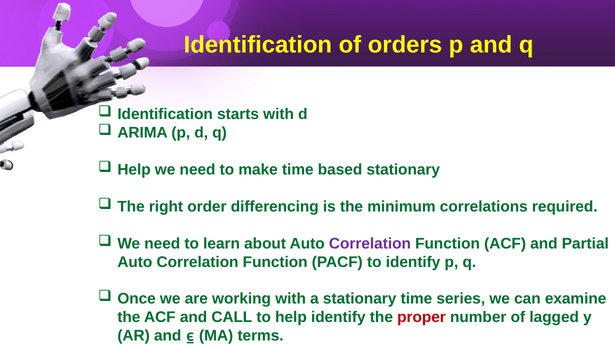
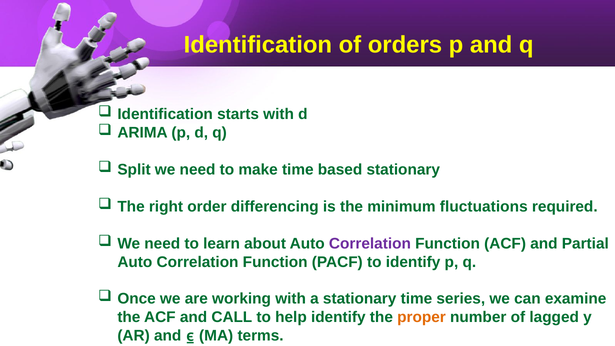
Help at (134, 170): Help -> Split
correlations: correlations -> fluctuations
proper colour: red -> orange
